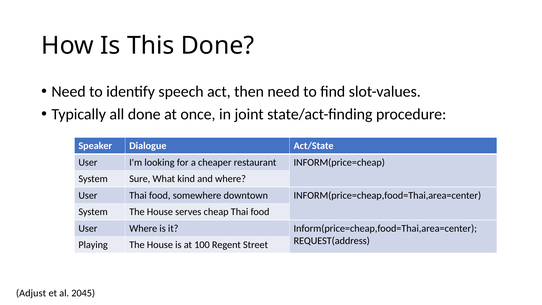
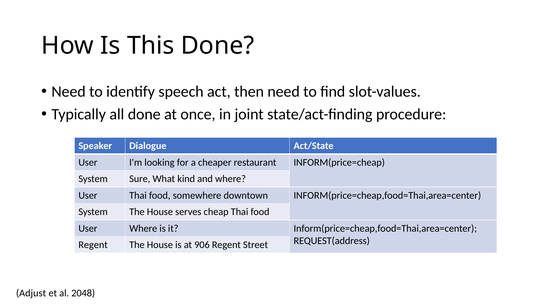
Playing at (93, 245): Playing -> Regent
100: 100 -> 906
2045: 2045 -> 2048
